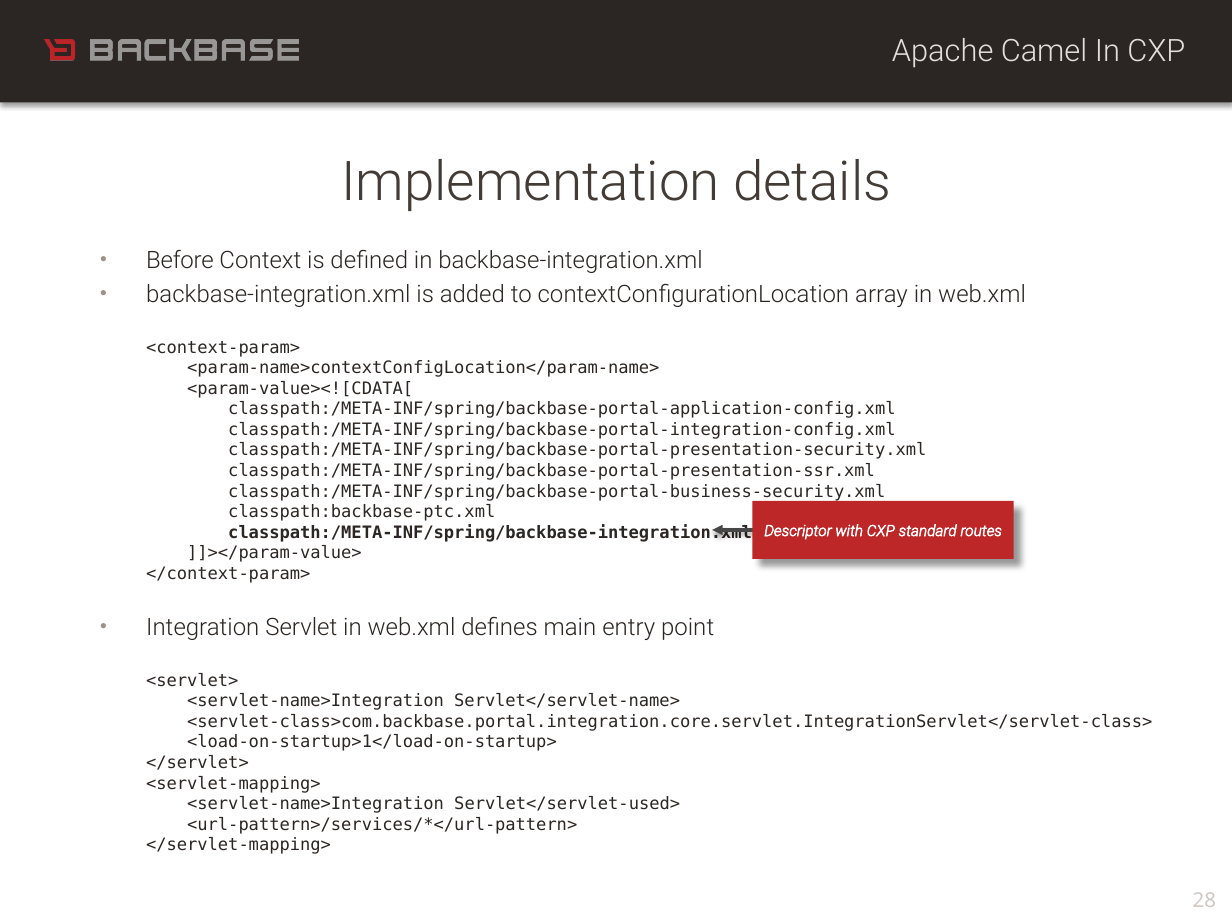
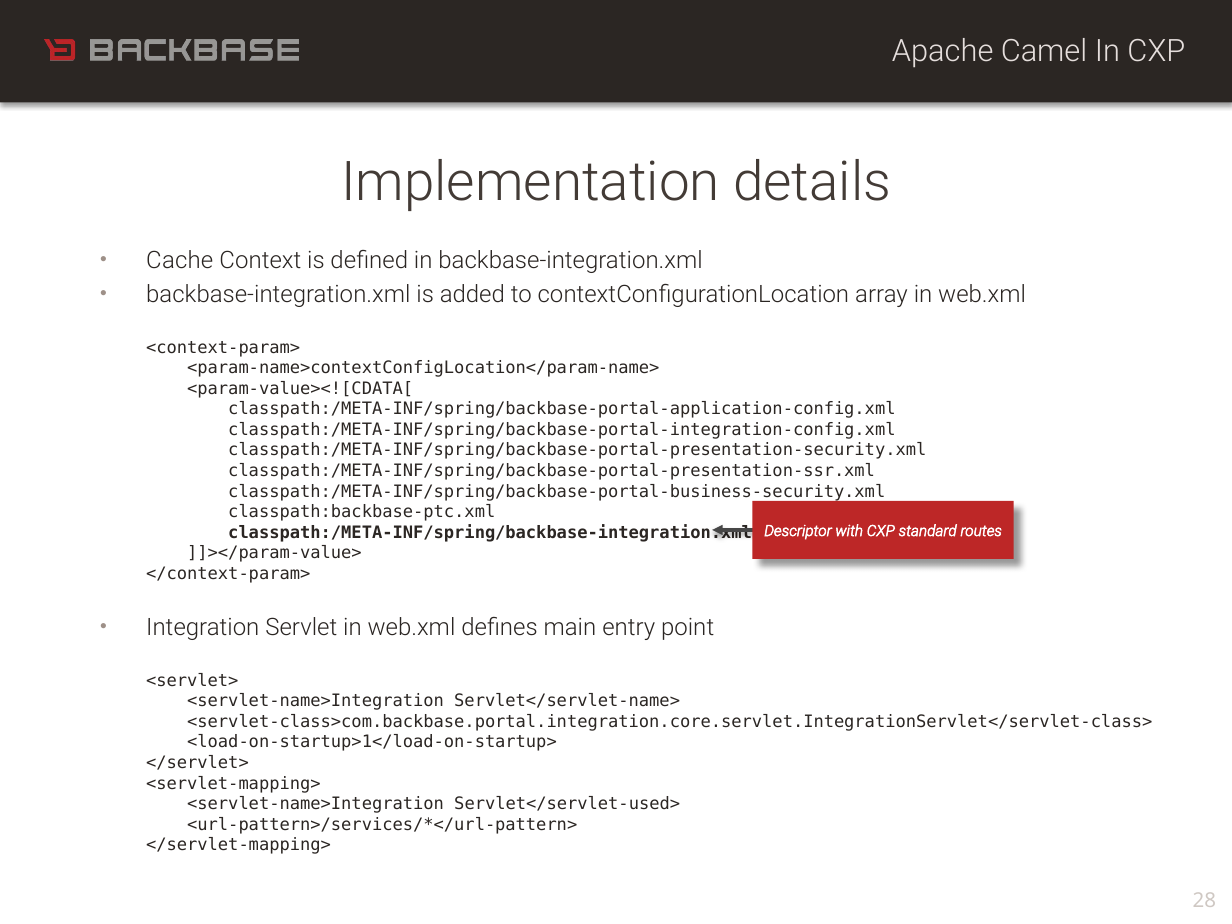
Before: Before -> Cache
